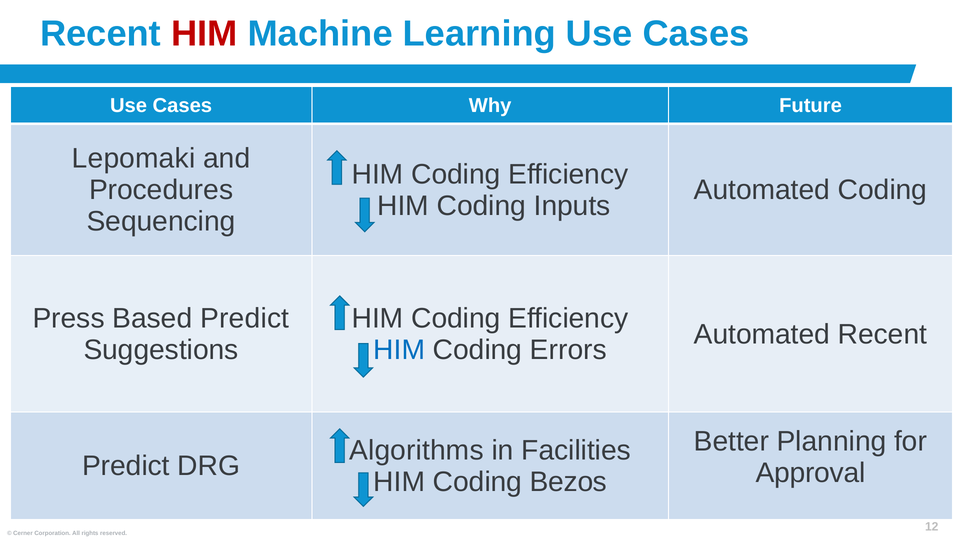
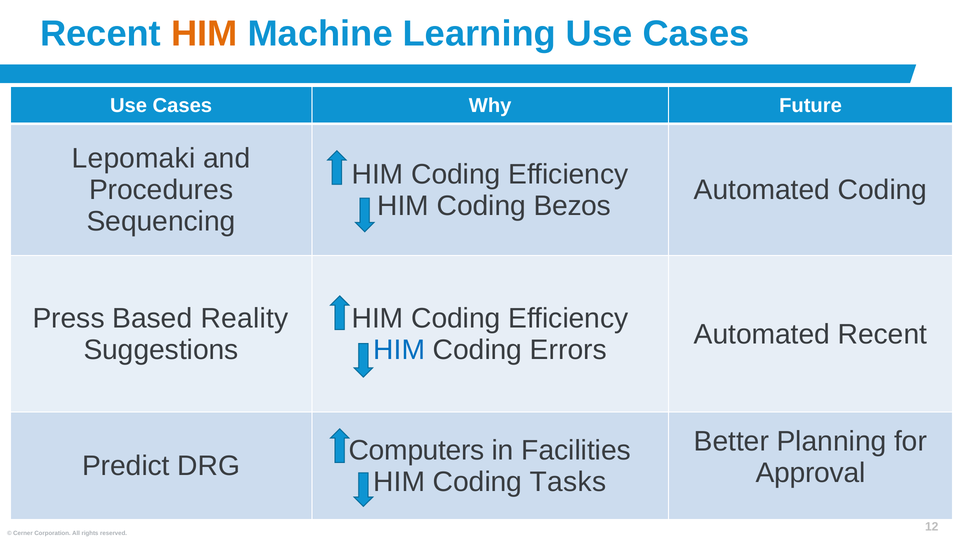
HIM at (204, 34) colour: red -> orange
Inputs: Inputs -> Bezos
Based Predict: Predict -> Reality
Algorithms: Algorithms -> Computers
Bezos: Bezos -> Tasks
